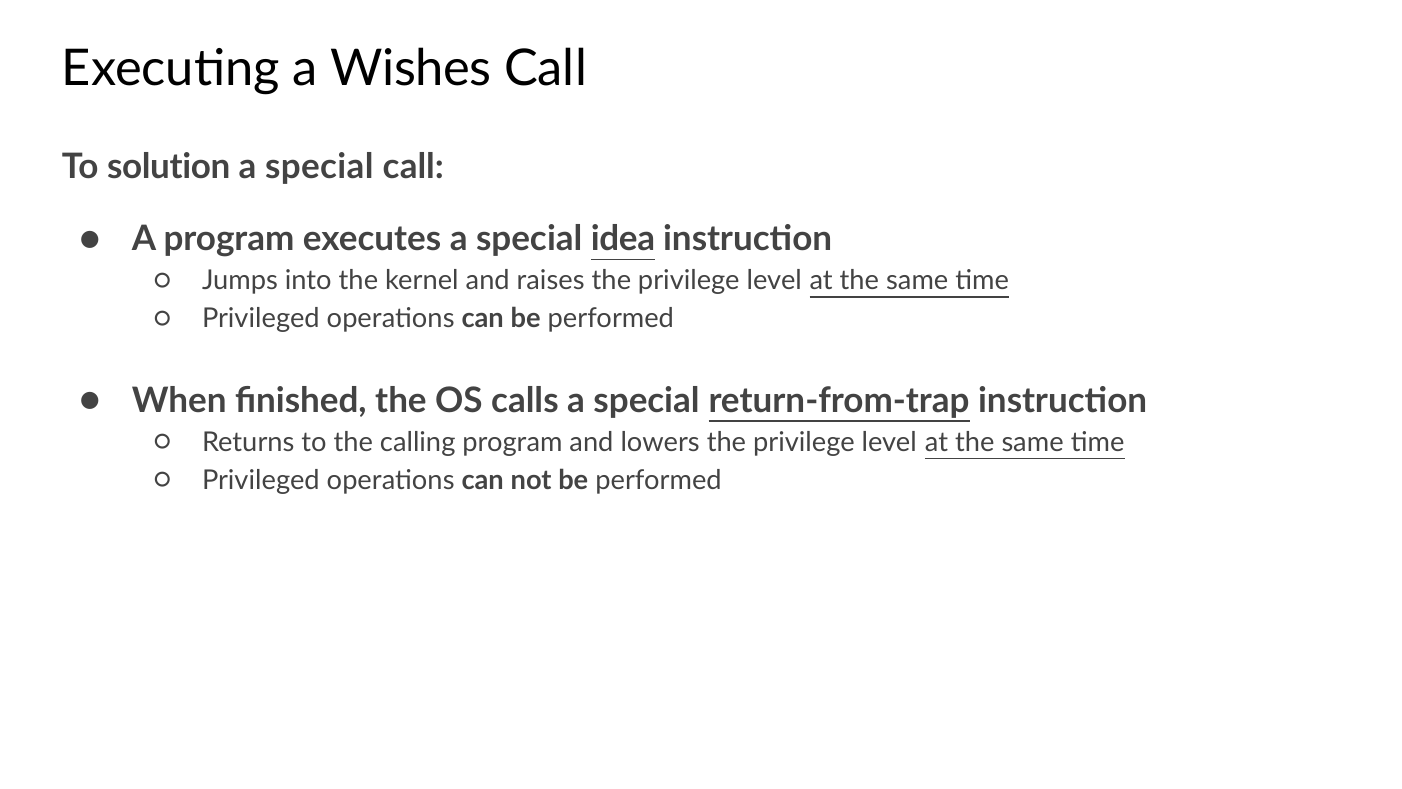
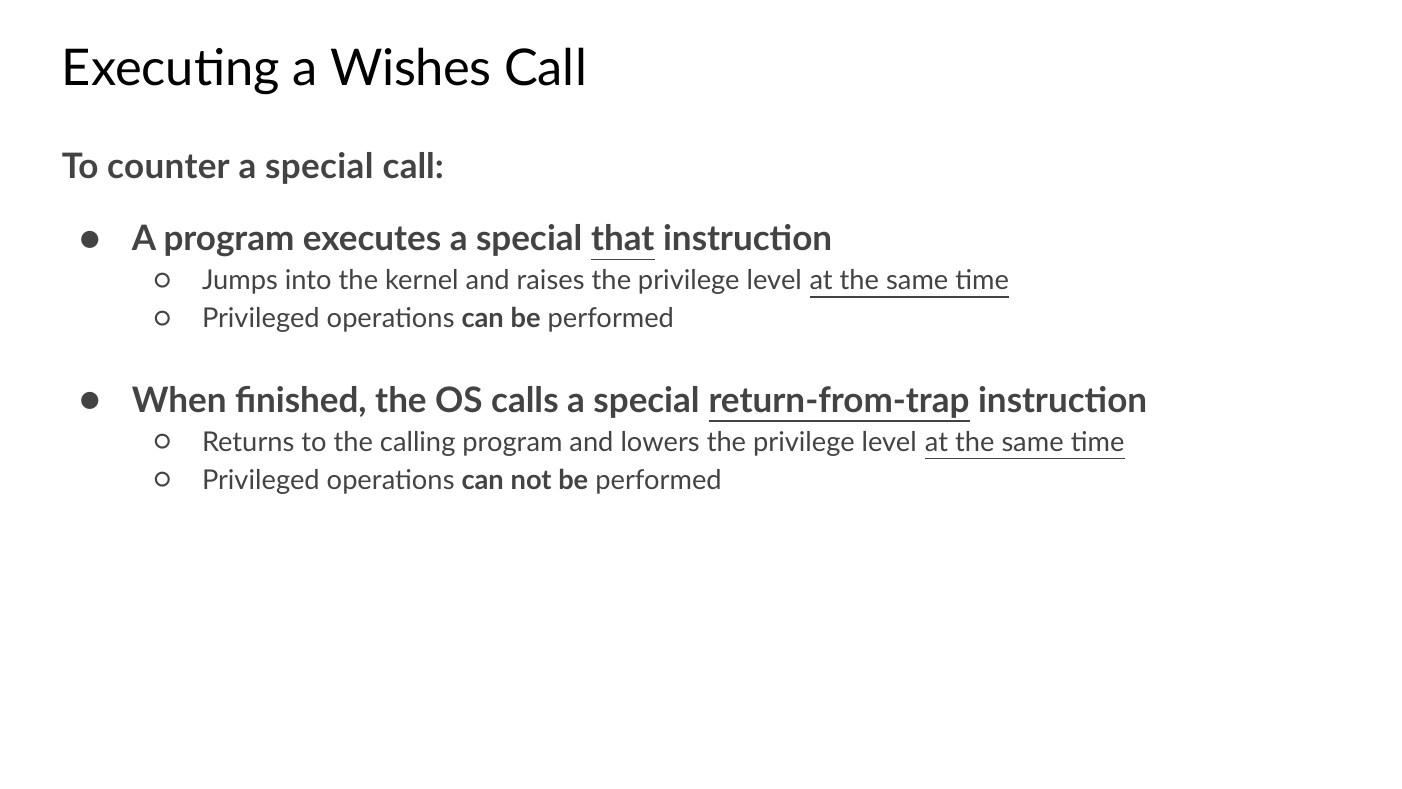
solution: solution -> counter
idea: idea -> that
